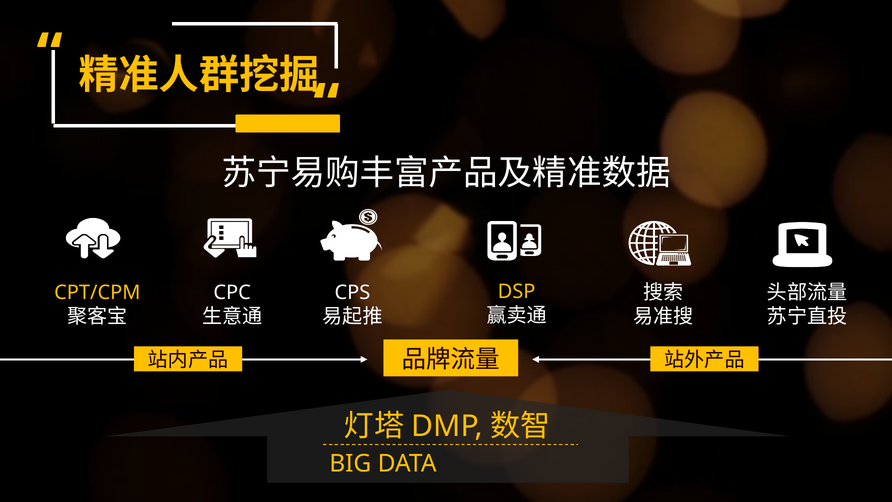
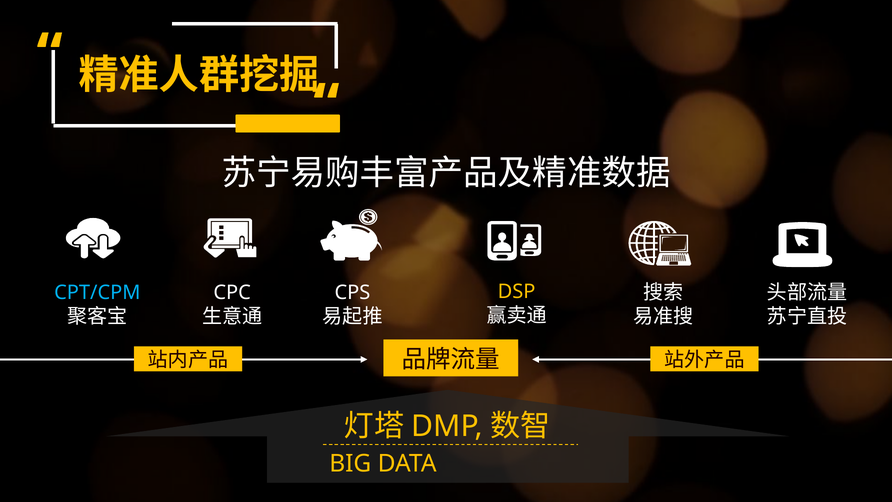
CPT/CPM colour: yellow -> light blue
